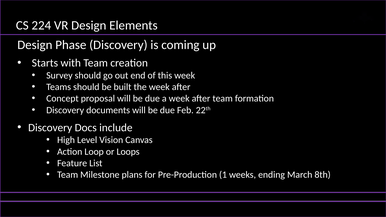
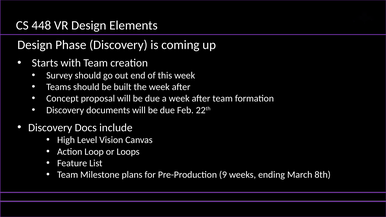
224: 224 -> 448
1: 1 -> 9
